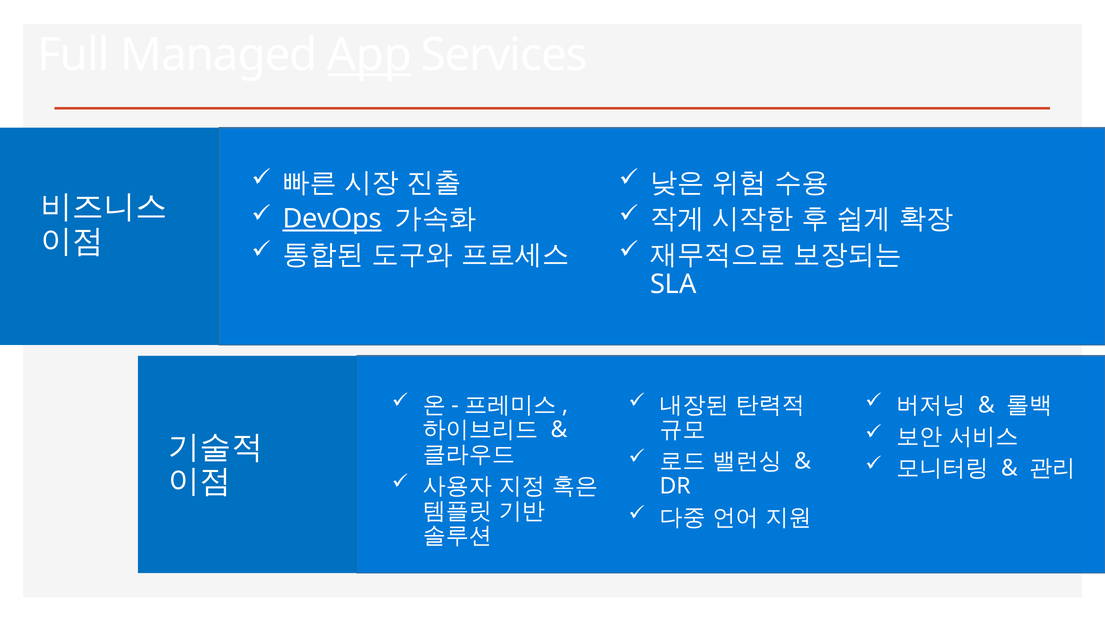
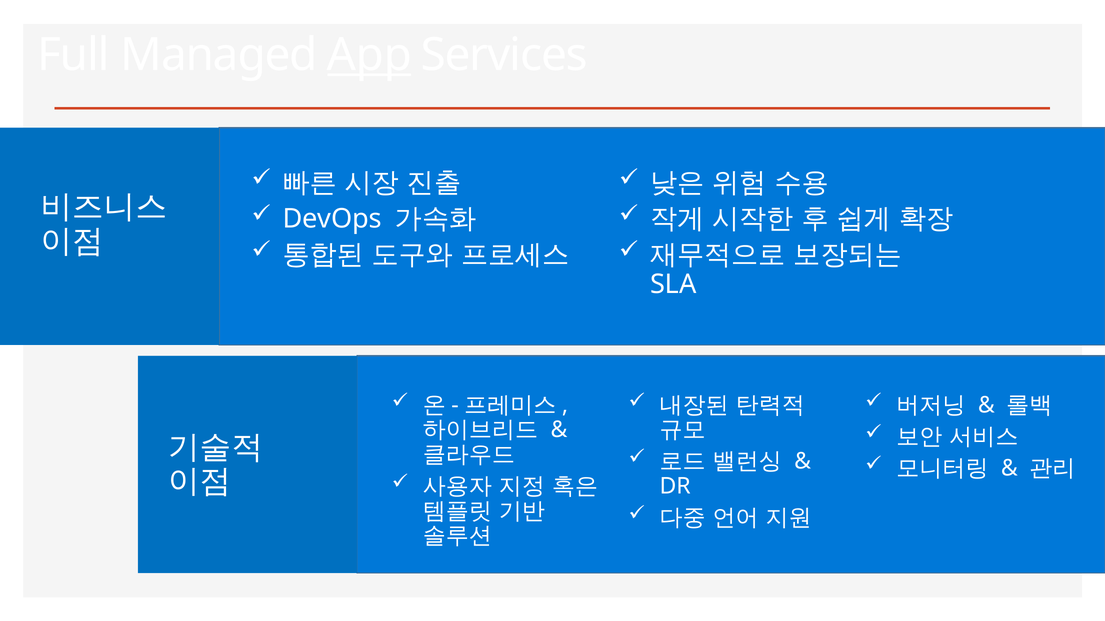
DevOps underline: present -> none
